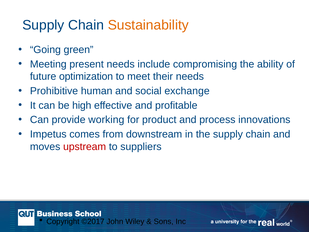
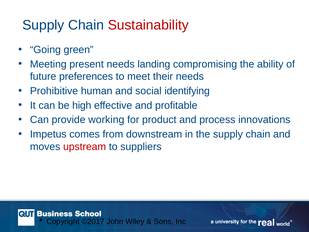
Sustainability colour: orange -> red
include: include -> landing
optimization: optimization -> preferences
exchange: exchange -> identifying
